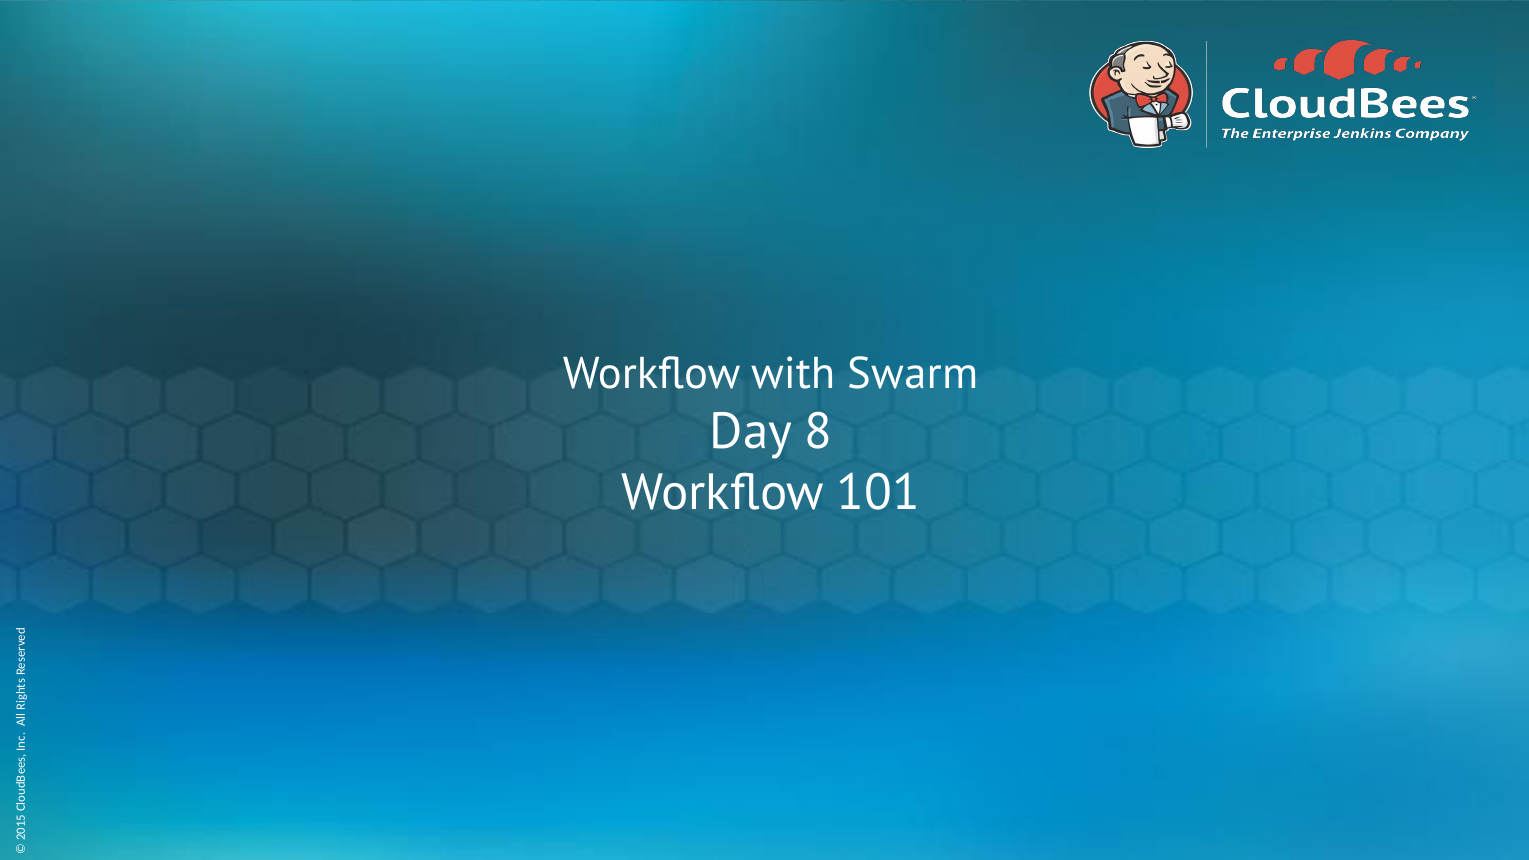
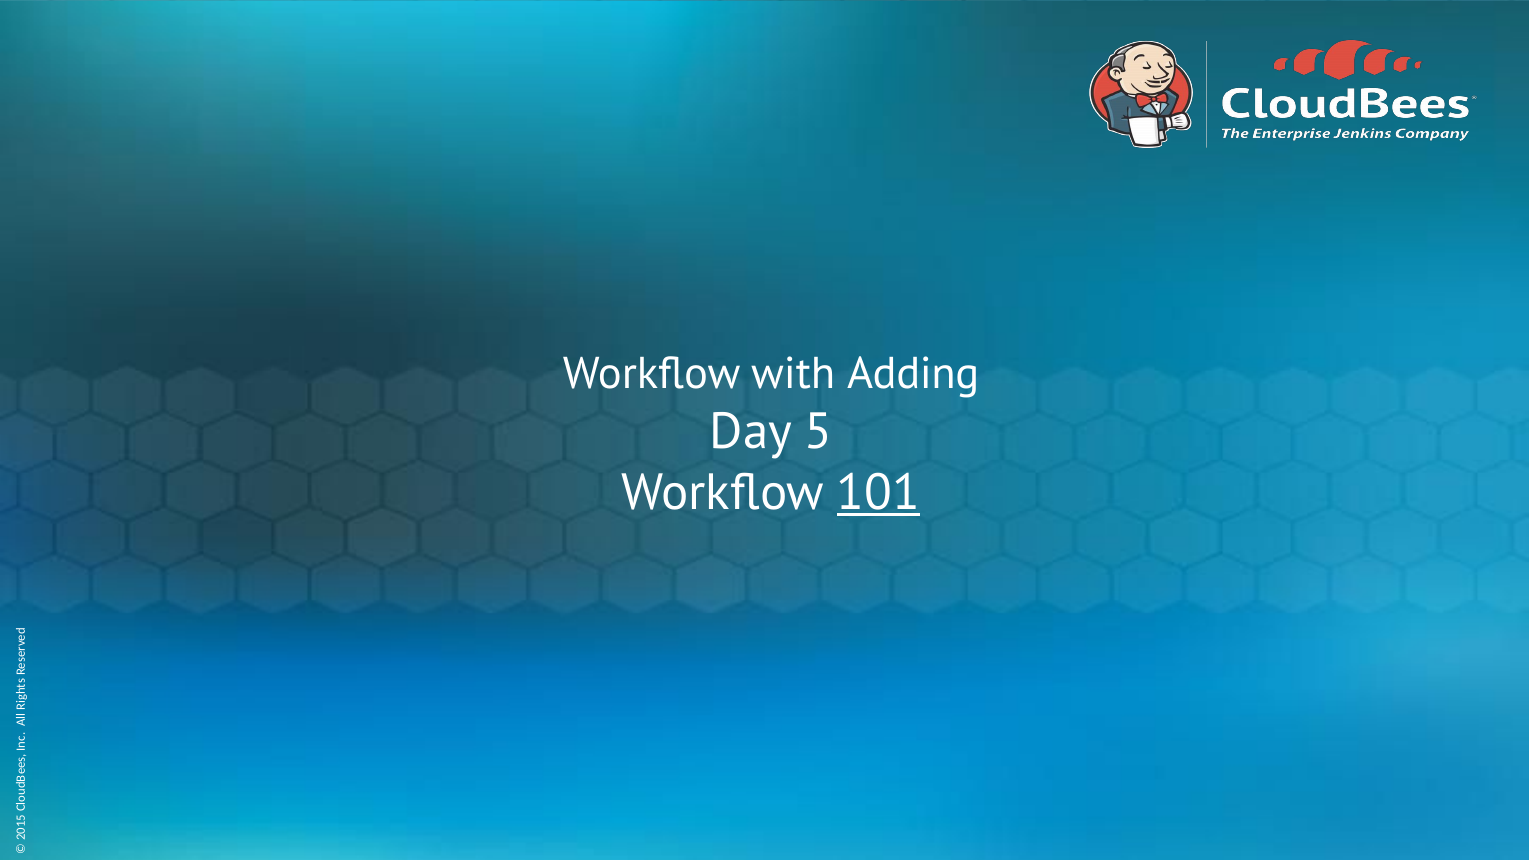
Swarm: Swarm -> Adding
Day 8: 8 -> 5
101 underline: none -> present
